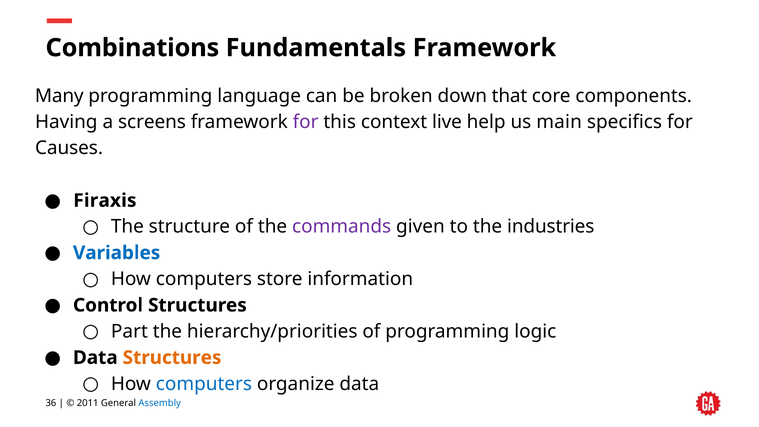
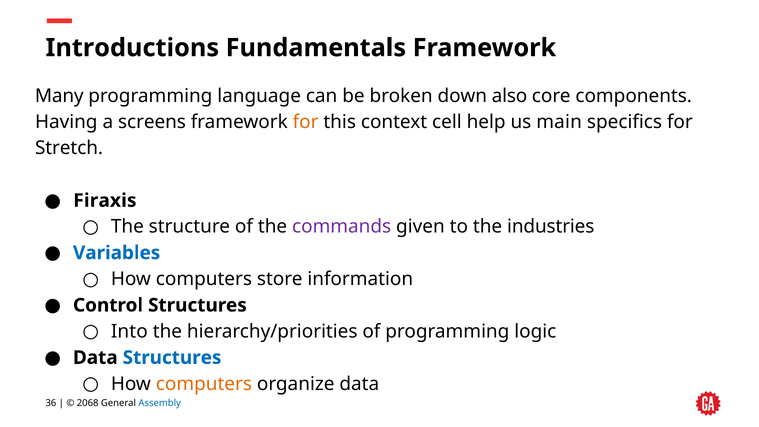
Combinations: Combinations -> Introductions
that: that -> also
for at (306, 122) colour: purple -> orange
live: live -> cell
Causes: Causes -> Stretch
Part: Part -> Into
Structures at (172, 358) colour: orange -> blue
computers at (204, 384) colour: blue -> orange
2011: 2011 -> 2068
